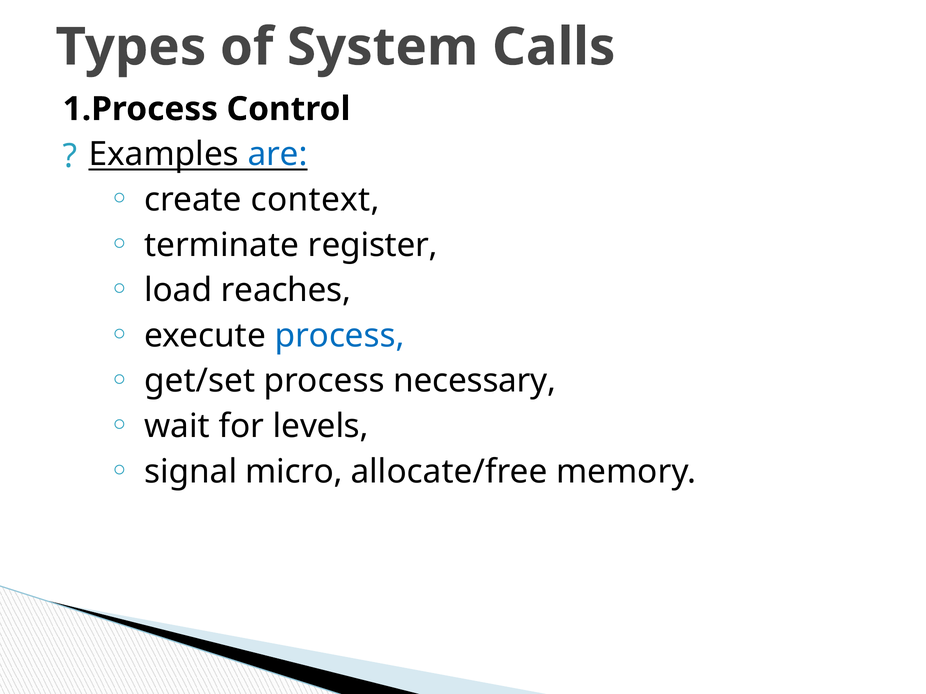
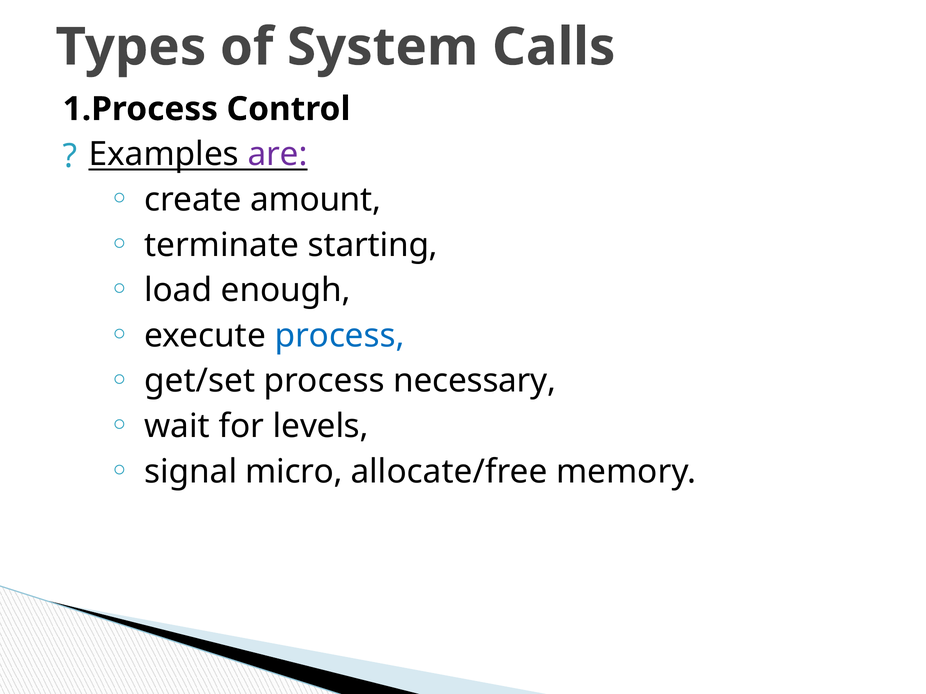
are colour: blue -> purple
context: context -> amount
register: register -> starting
reaches: reaches -> enough
